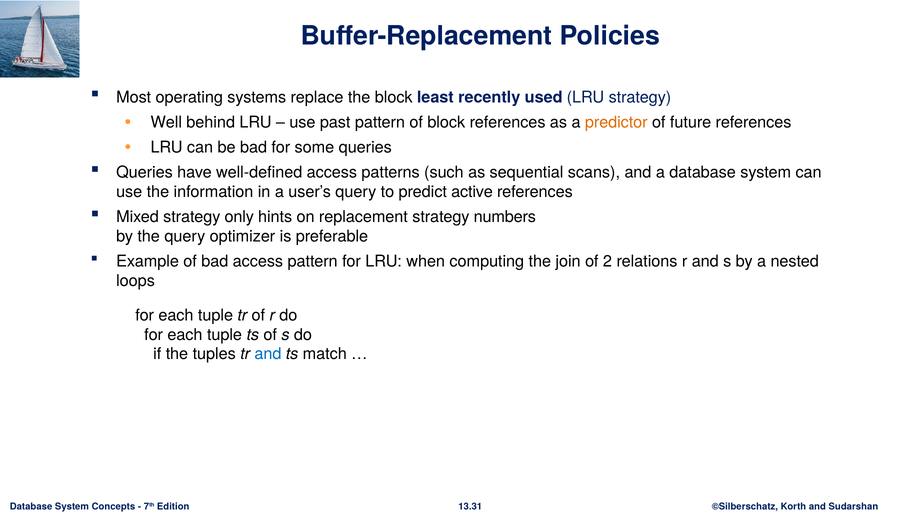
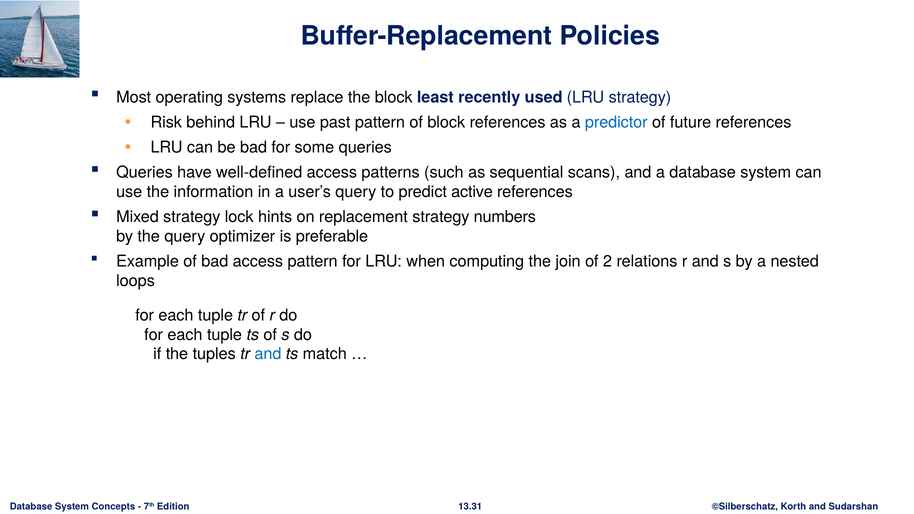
Well: Well -> Risk
predictor colour: orange -> blue
only: only -> lock
